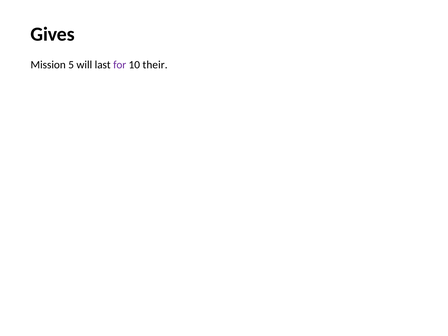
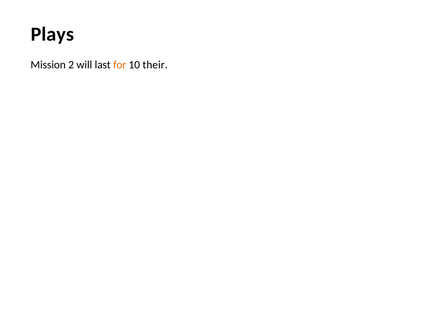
Gives: Gives -> Plays
5: 5 -> 2
for colour: purple -> orange
